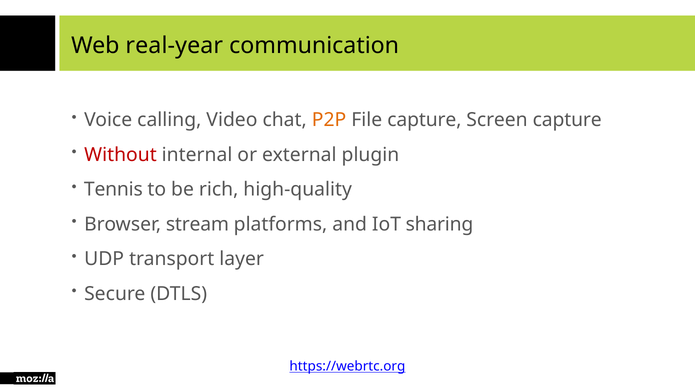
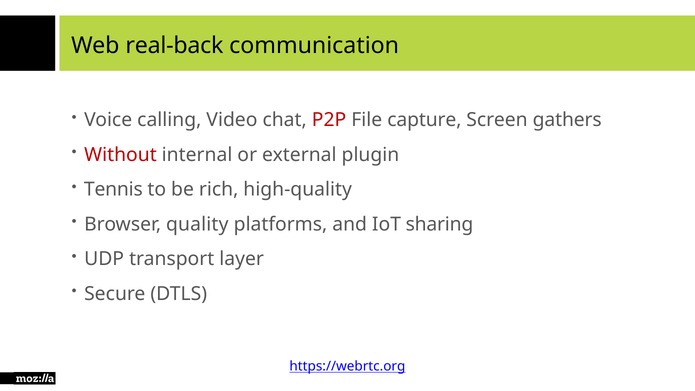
real-year: real-year -> real-back
P2P colour: orange -> red
Screen capture: capture -> gathers
stream: stream -> quality
